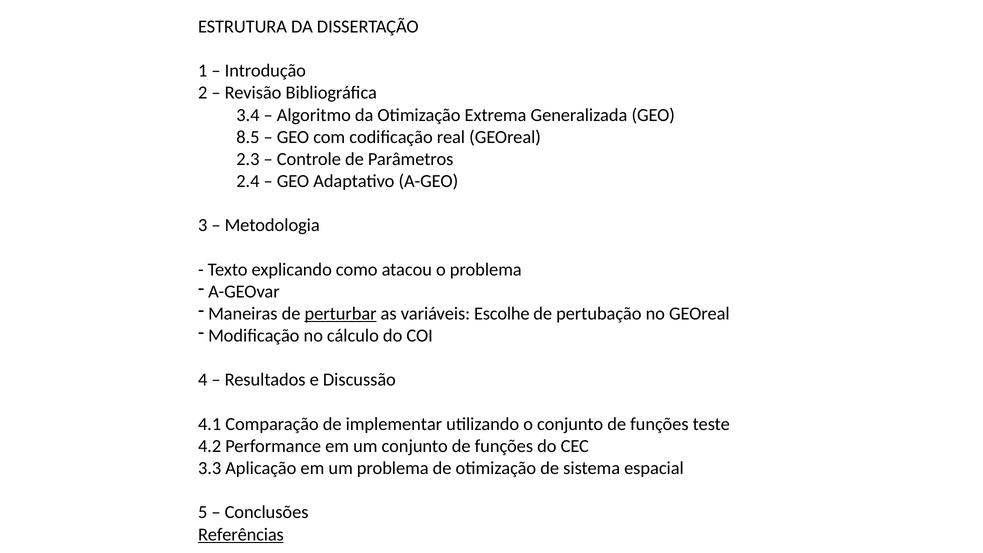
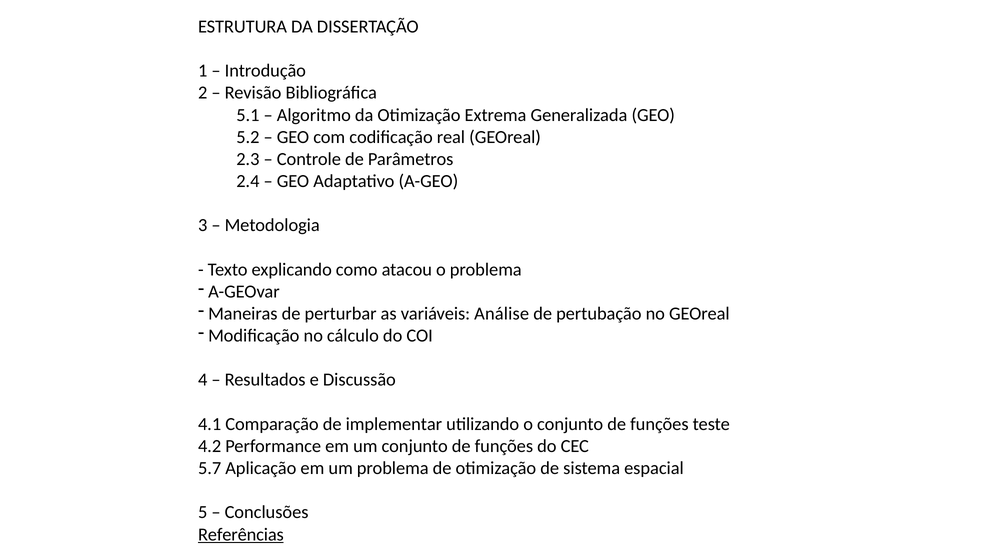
3.4: 3.4 -> 5.1
8.5: 8.5 -> 5.2
perturbar underline: present -> none
Escolhe: Escolhe -> Análise
3.3: 3.3 -> 5.7
